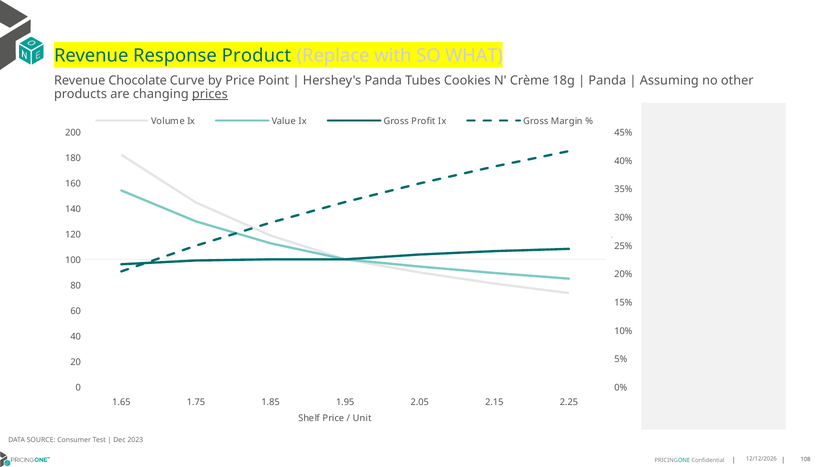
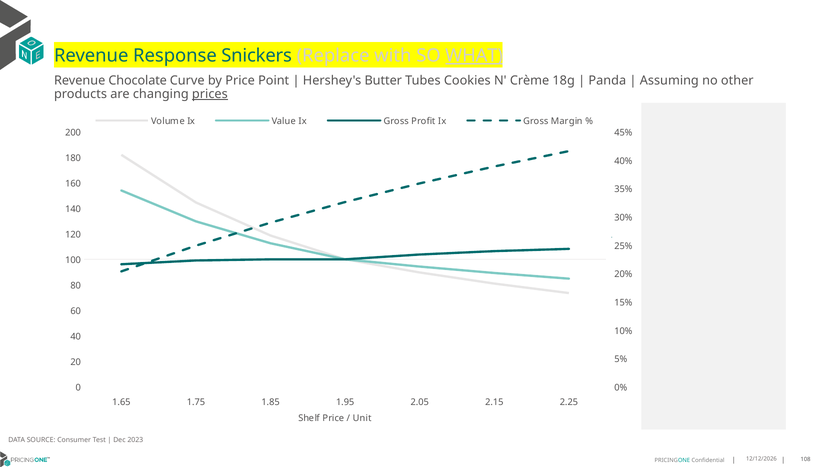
Product: Product -> Snickers
WHAT underline: none -> present
Hershey's Panda: Panda -> Butter
